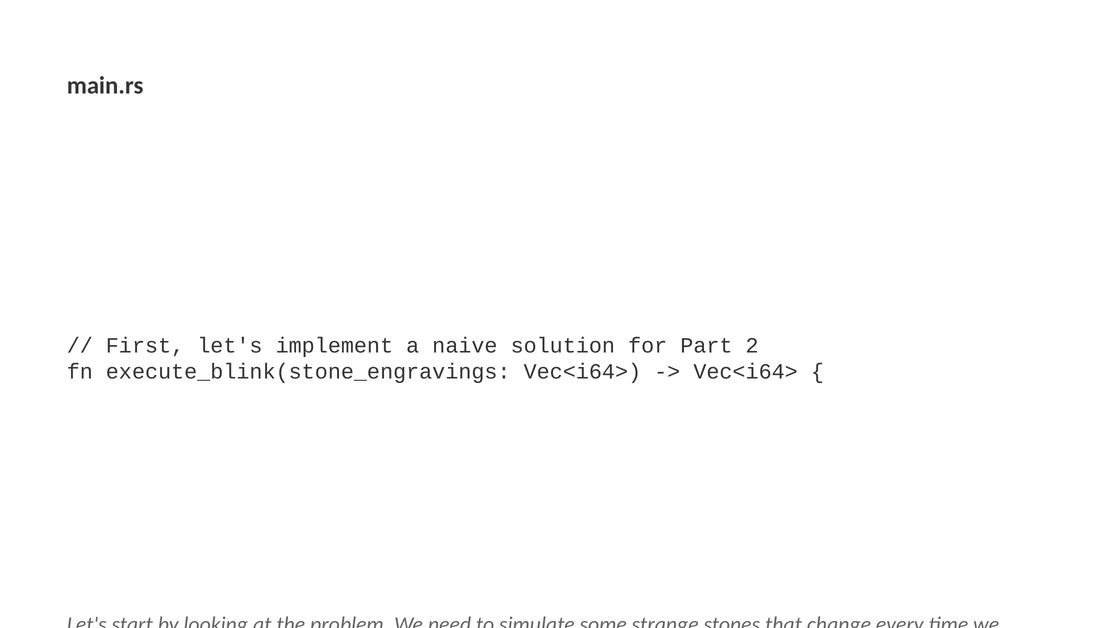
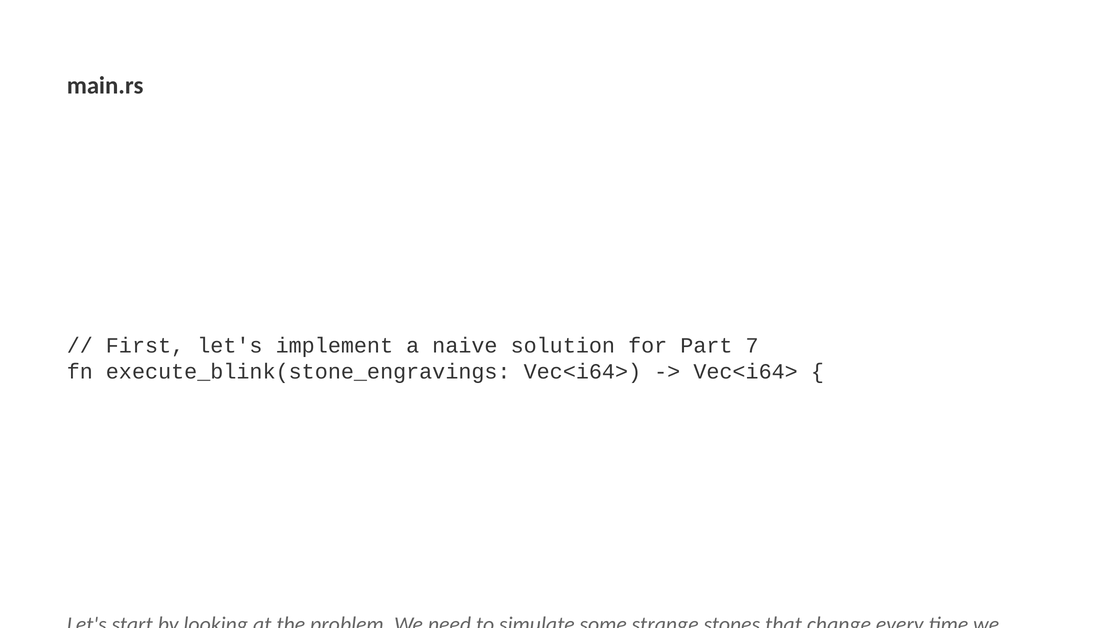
2: 2 -> 7
